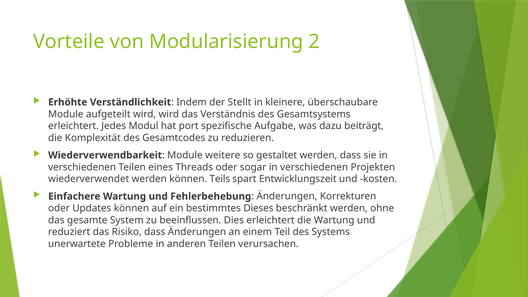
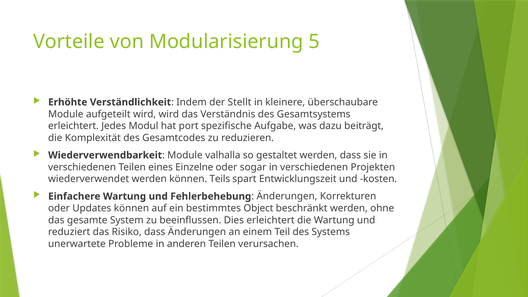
2: 2 -> 5
weitere: weitere -> valhalla
Threads: Threads -> Einzelne
Dieses: Dieses -> Object
